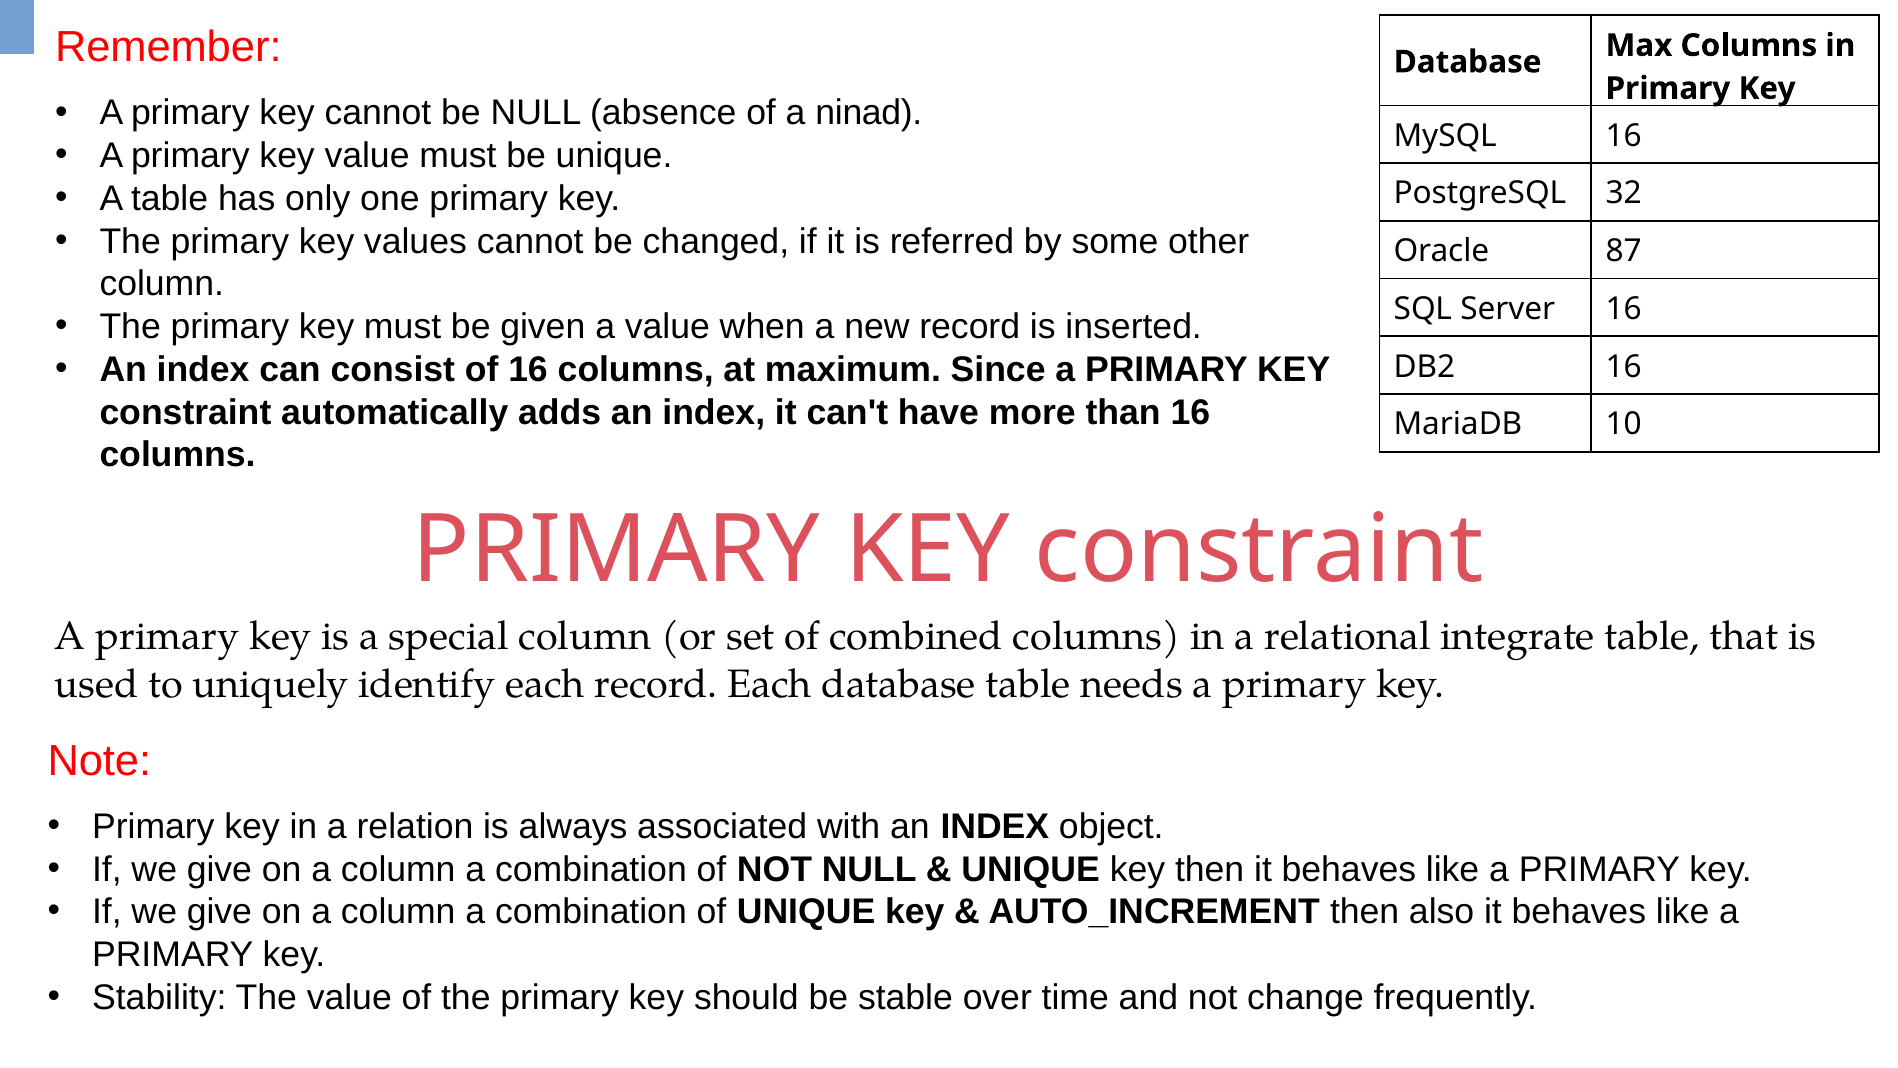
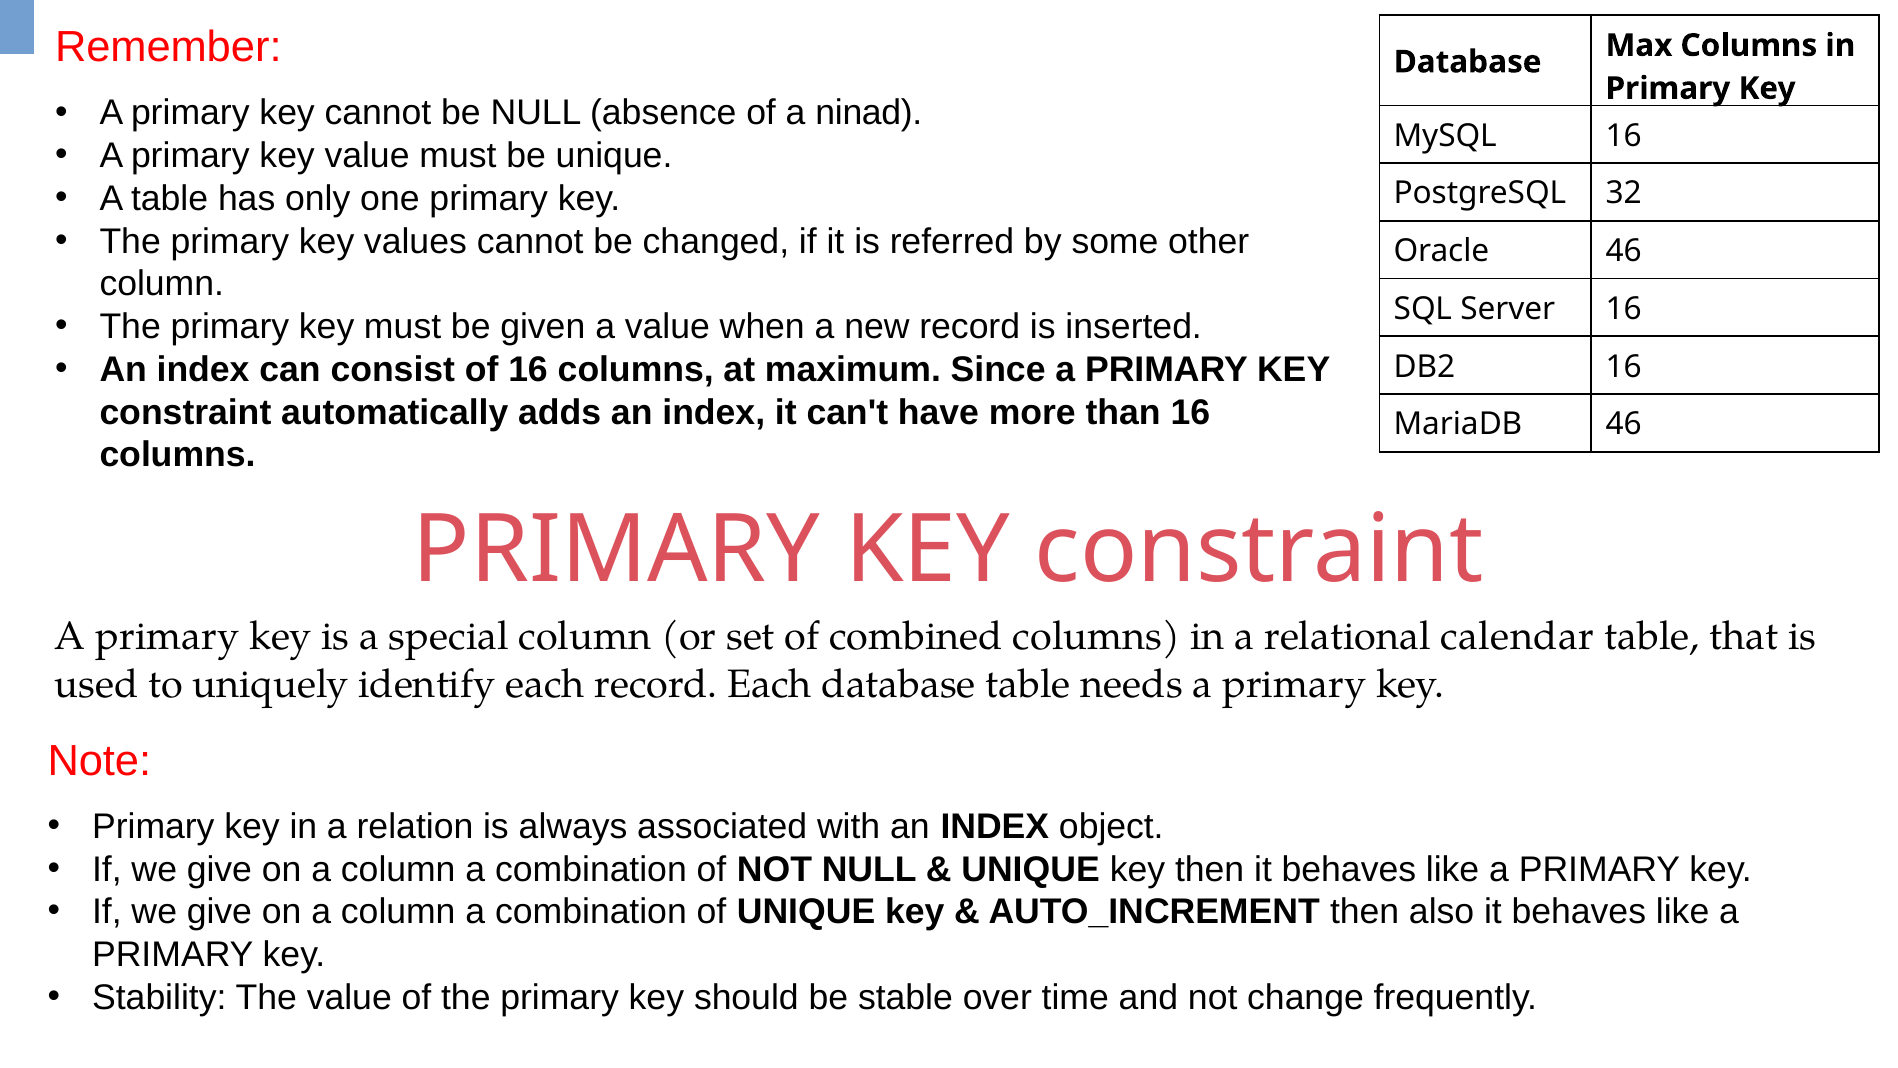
Oracle 87: 87 -> 46
MariaDB 10: 10 -> 46
integrate: integrate -> calendar
